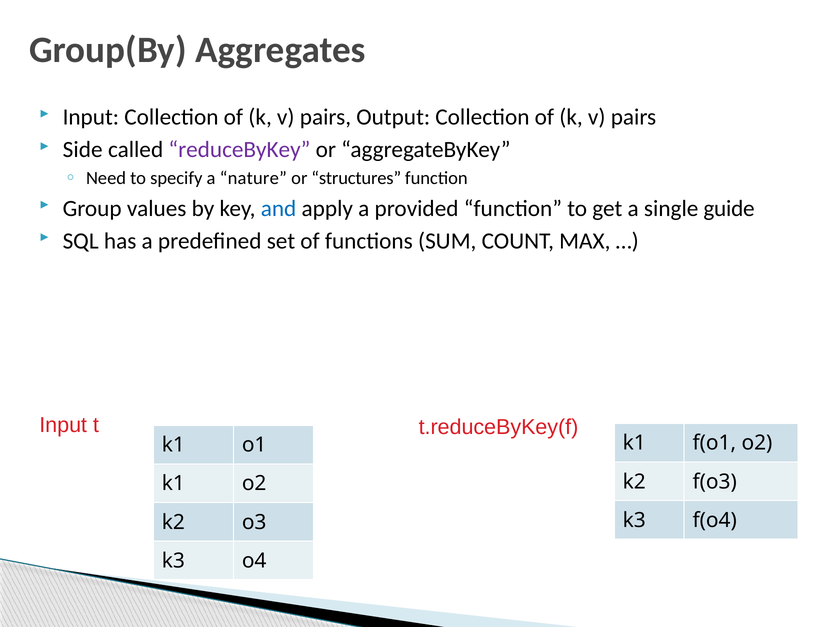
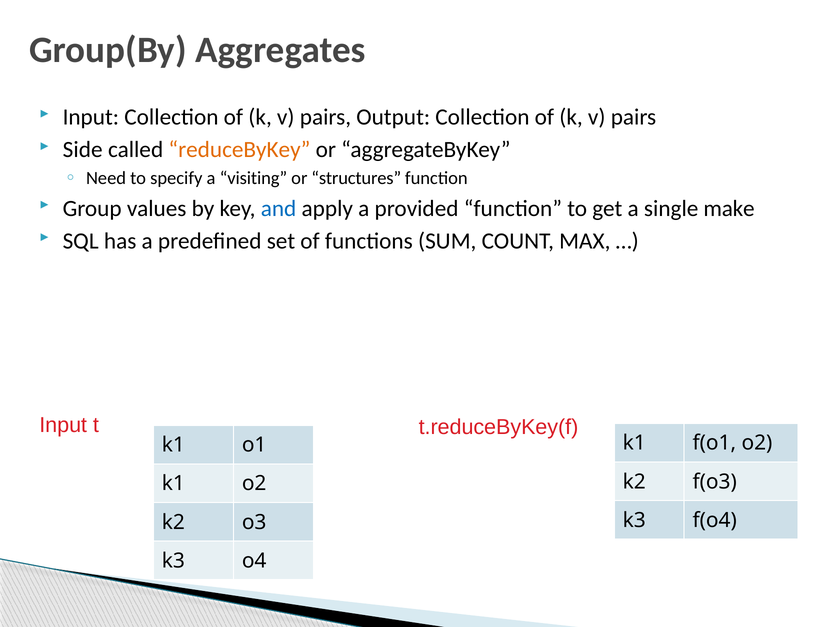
reduceByKey colour: purple -> orange
nature: nature -> visiting
guide: guide -> make
